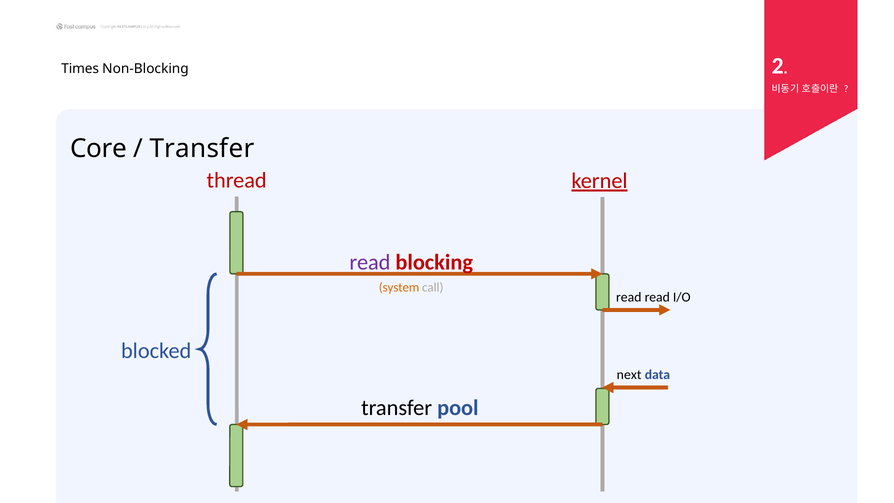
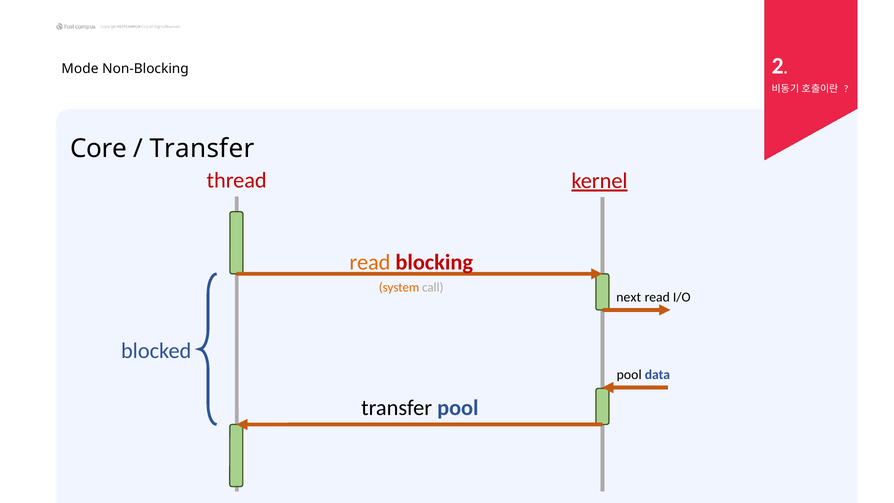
Times: Times -> Mode
read at (370, 262) colour: purple -> orange
read at (629, 297): read -> next
next at (629, 375): next -> pool
